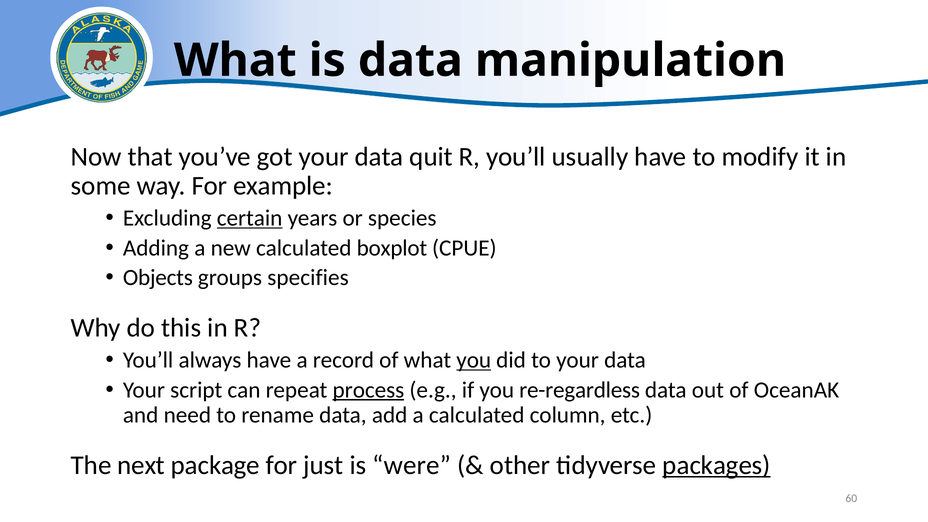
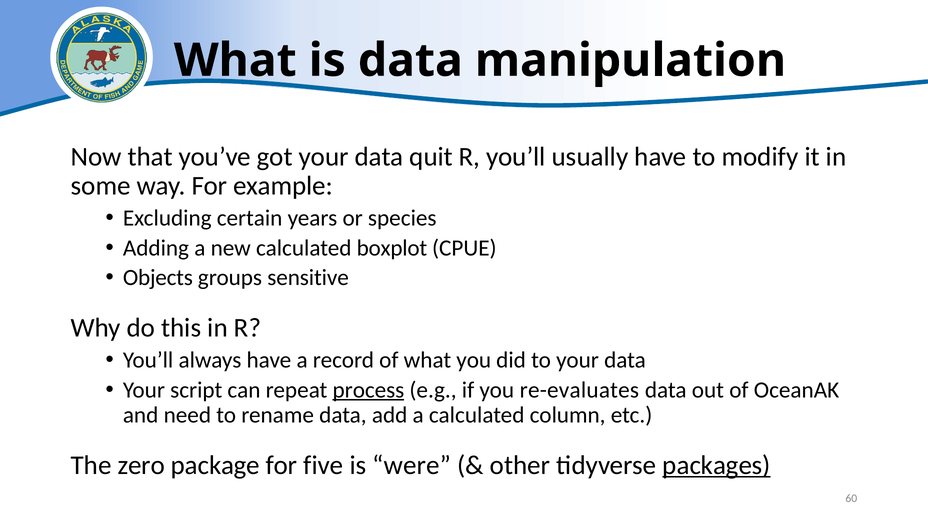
certain underline: present -> none
specifies: specifies -> sensitive
you at (474, 360) underline: present -> none
re-regardless: re-regardless -> re-evaluates
next: next -> zero
just: just -> five
